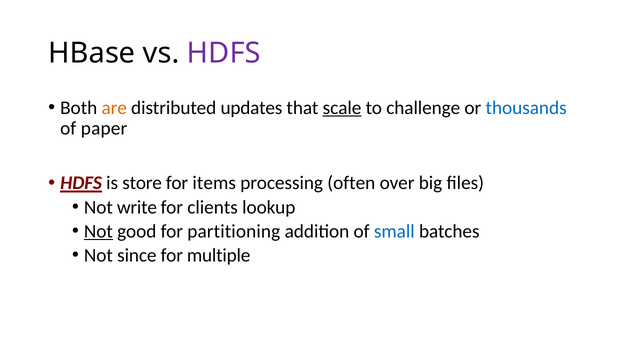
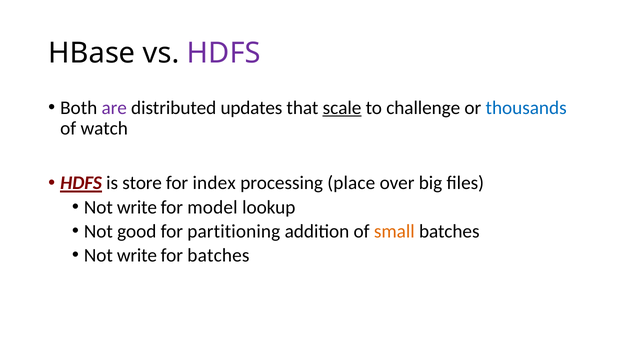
are colour: orange -> purple
paper: paper -> watch
items: items -> index
often: often -> place
clients: clients -> model
Not at (98, 231) underline: present -> none
small colour: blue -> orange
since at (137, 255): since -> write
for multiple: multiple -> batches
